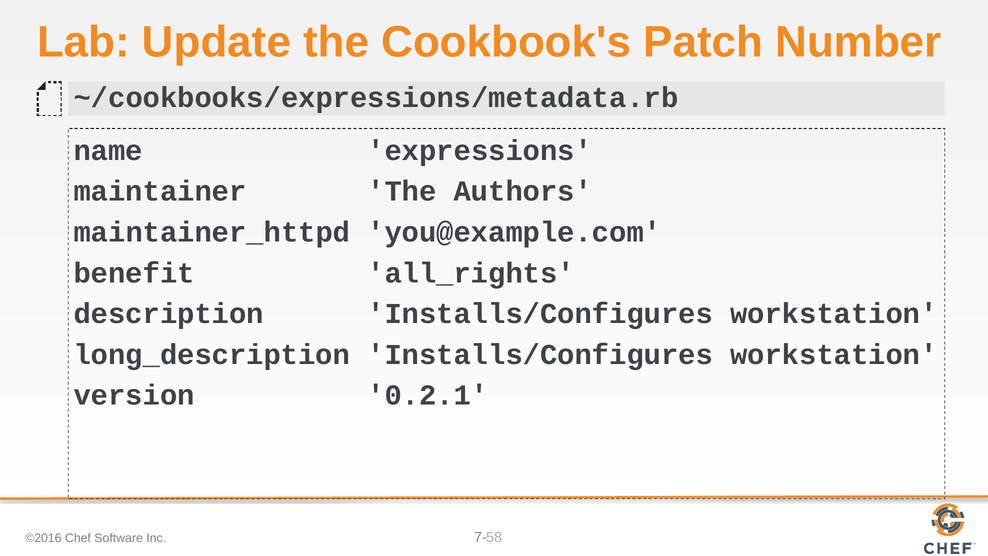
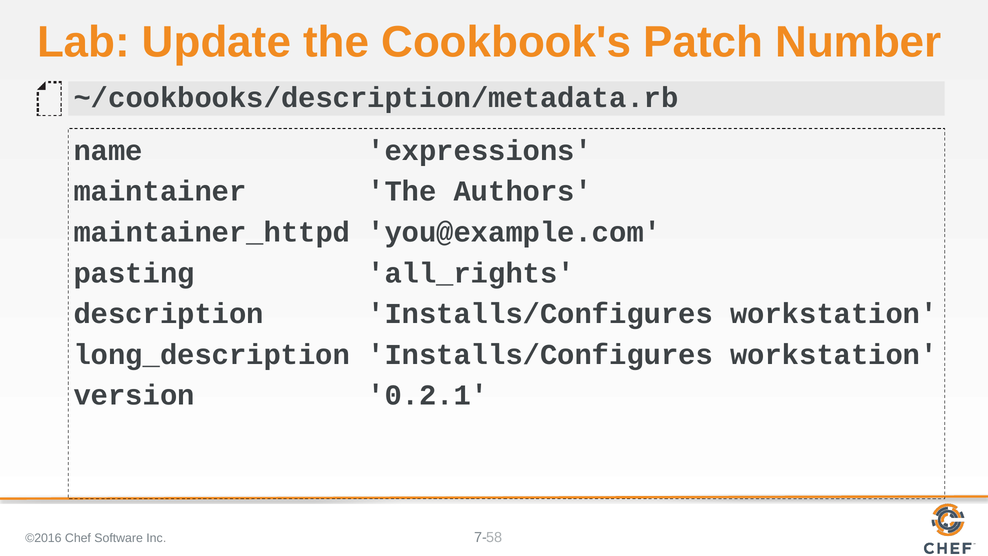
~/cookbooks/expressions/metadata.rb: ~/cookbooks/expressions/metadata.rb -> ~/cookbooks/description/metadata.rb
benefit: benefit -> pasting
